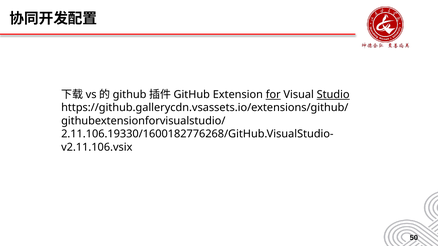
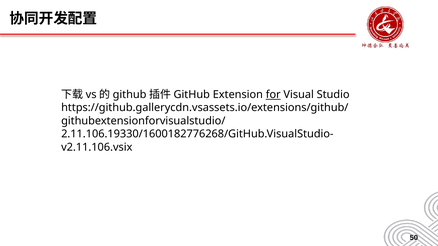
Studio underline: present -> none
